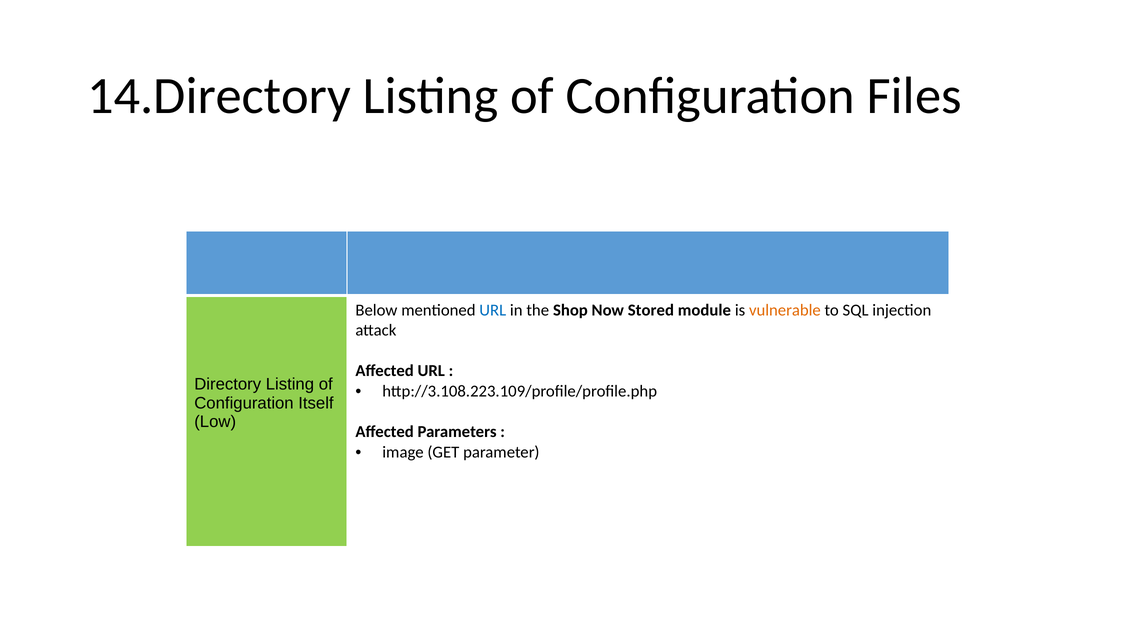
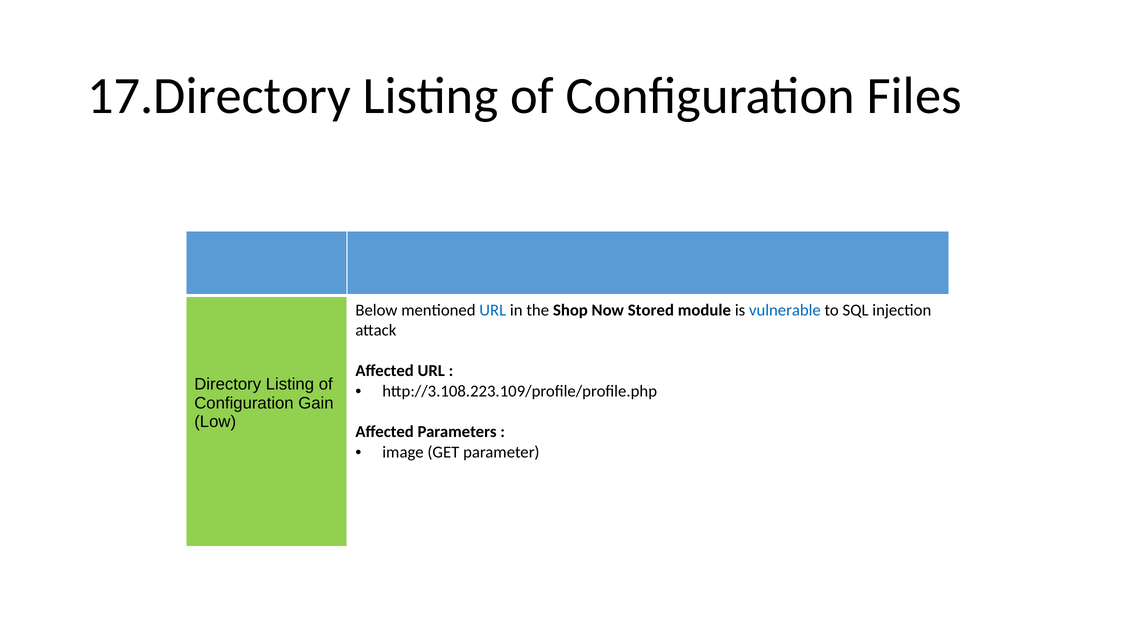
14.Directory: 14.Directory -> 17.Directory
vulnerable colour: orange -> blue
Itself: Itself -> Gain
